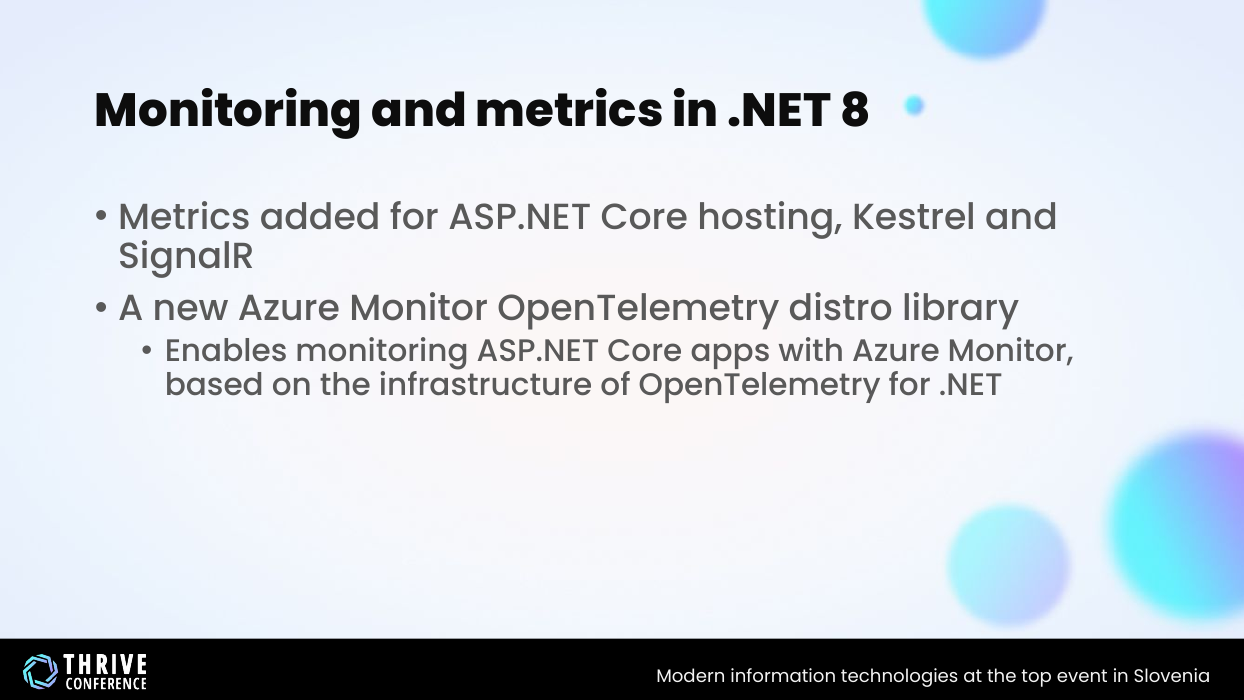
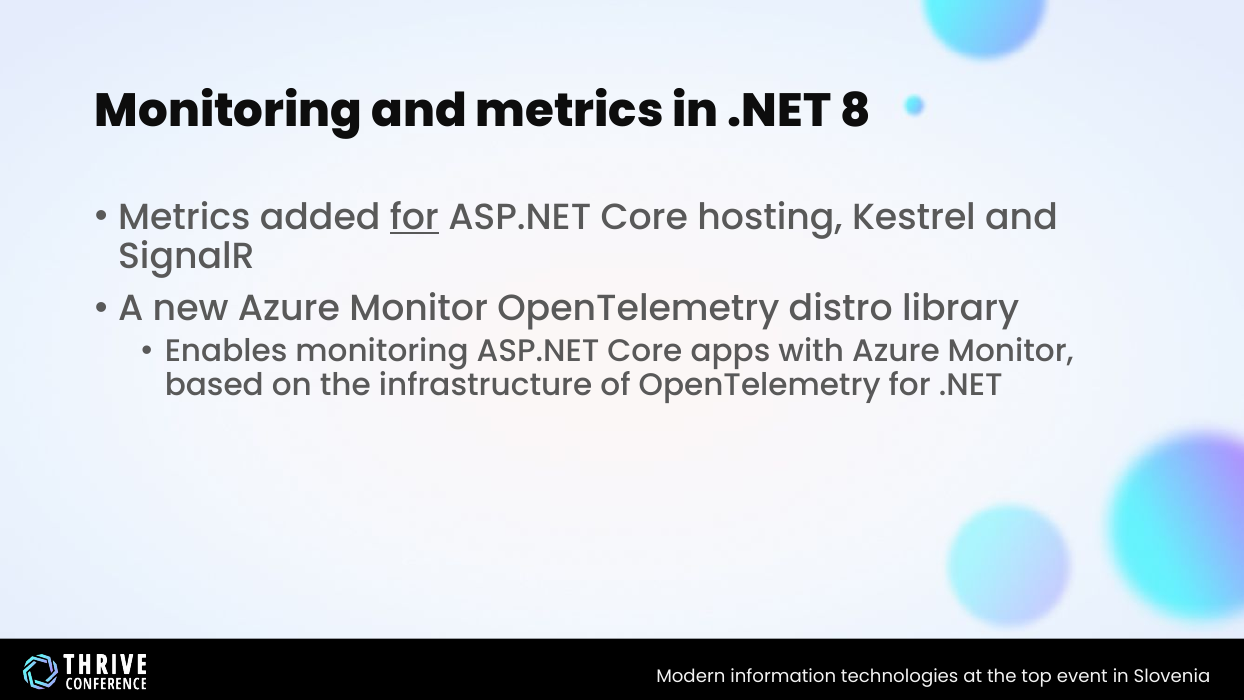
for at (414, 217) underline: none -> present
